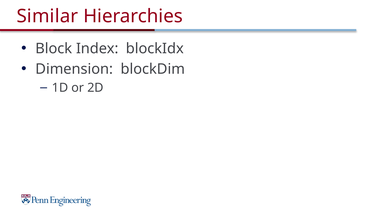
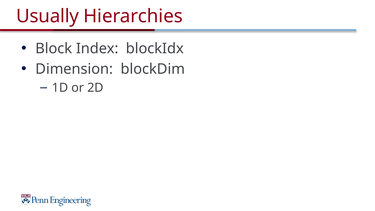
Similar: Similar -> Usually
